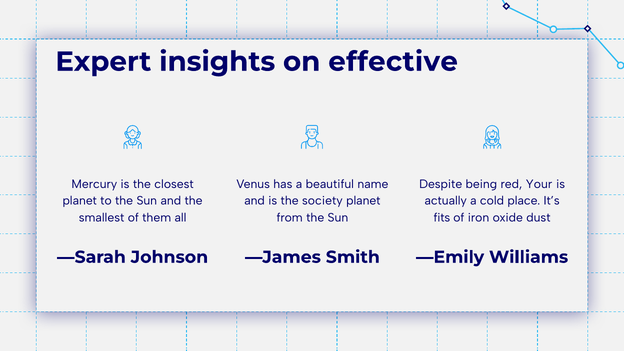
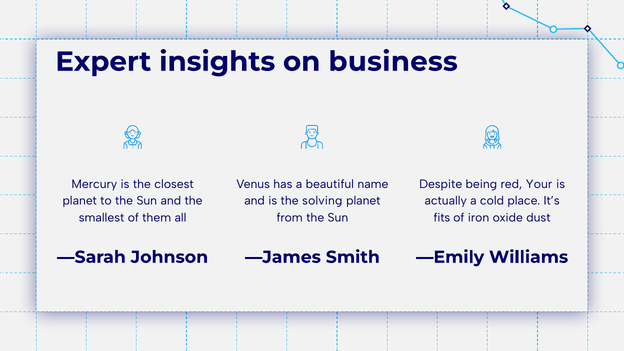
effective: effective -> business
society: society -> solving
